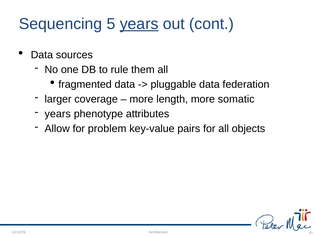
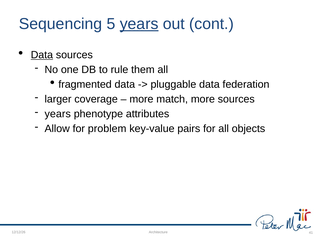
Data at (42, 55) underline: none -> present
length: length -> match
more somatic: somatic -> sources
